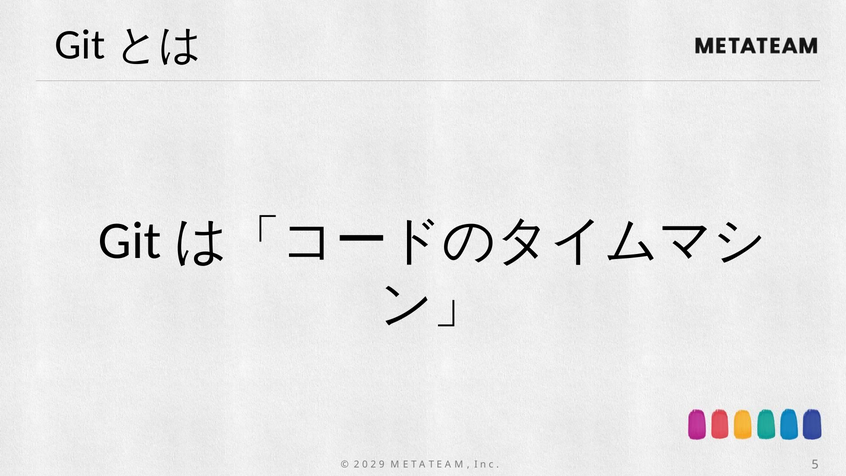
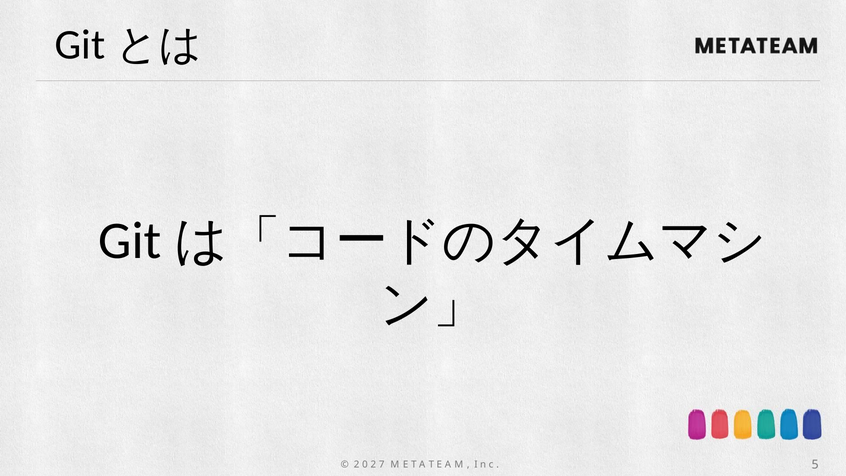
9: 9 -> 7
